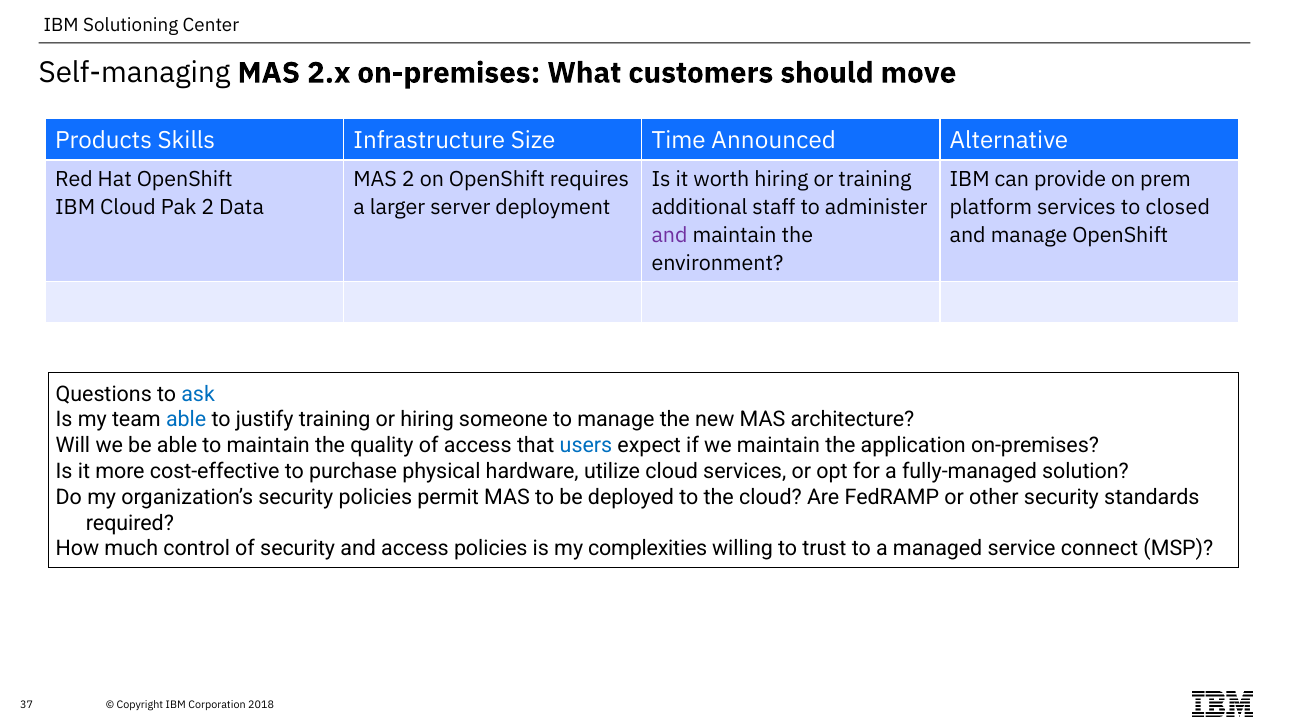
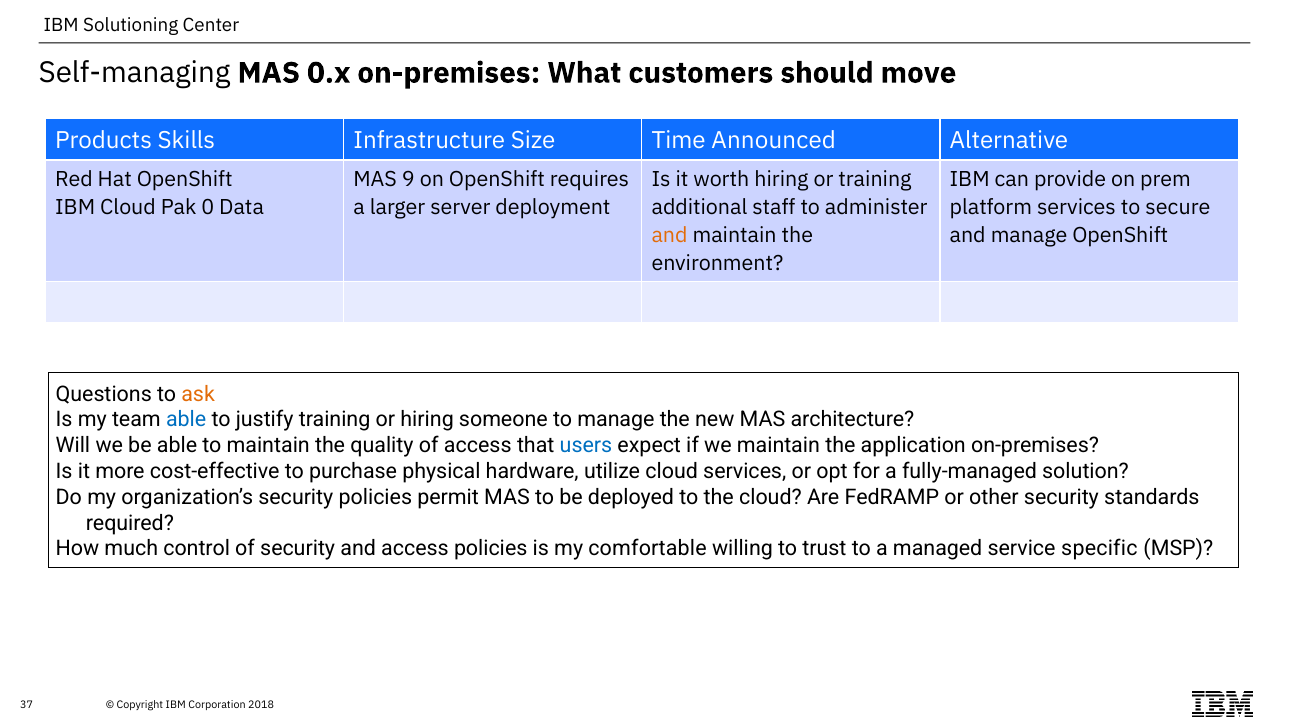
2.x: 2.x -> 0.x
MAS 2: 2 -> 9
Pak 2: 2 -> 0
closed: closed -> secure
and at (670, 236) colour: purple -> orange
ask colour: blue -> orange
complexities: complexities -> comfortable
connect: connect -> specific
